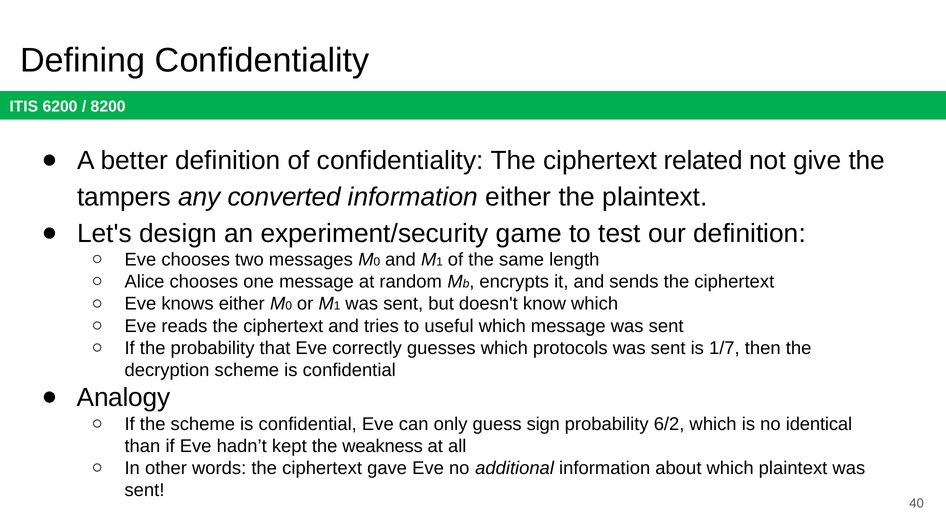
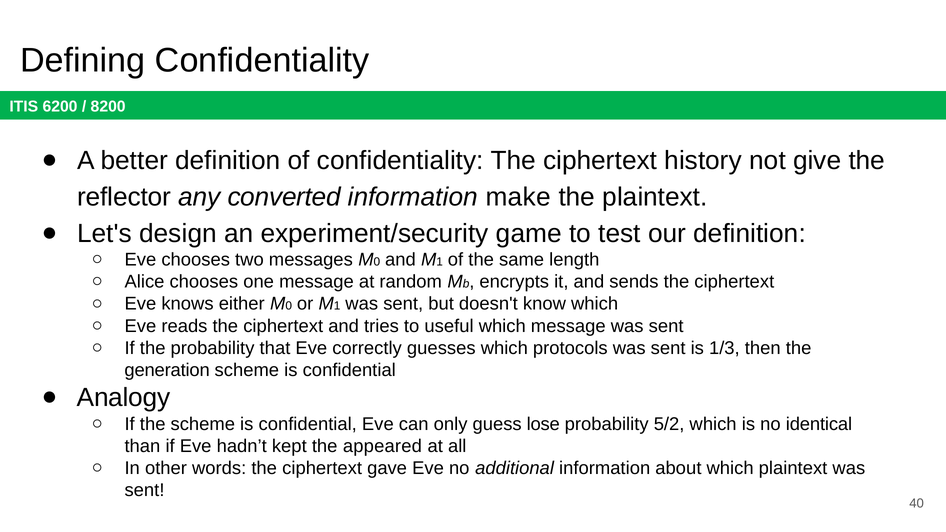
related: related -> history
tampers: tampers -> reflector
information either: either -> make
1/7: 1/7 -> 1/3
decryption: decryption -> generation
sign: sign -> lose
6/2: 6/2 -> 5/2
weakness: weakness -> appeared
